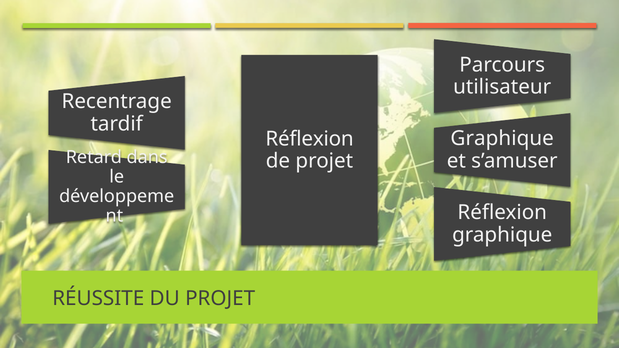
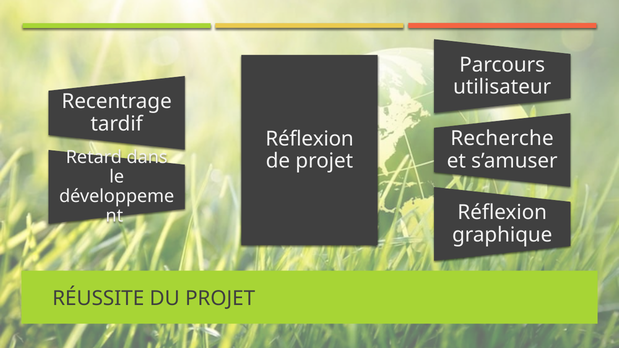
Graphique at (502, 139): Graphique -> Recherche
